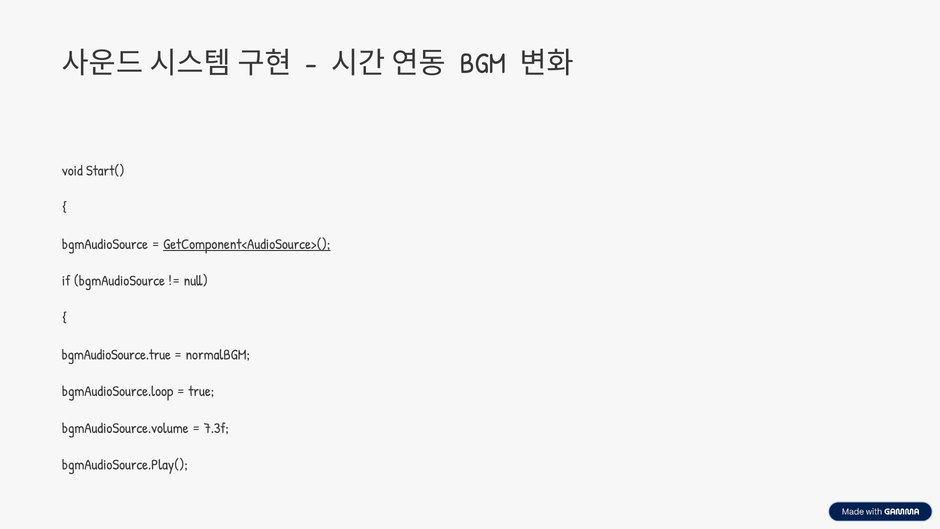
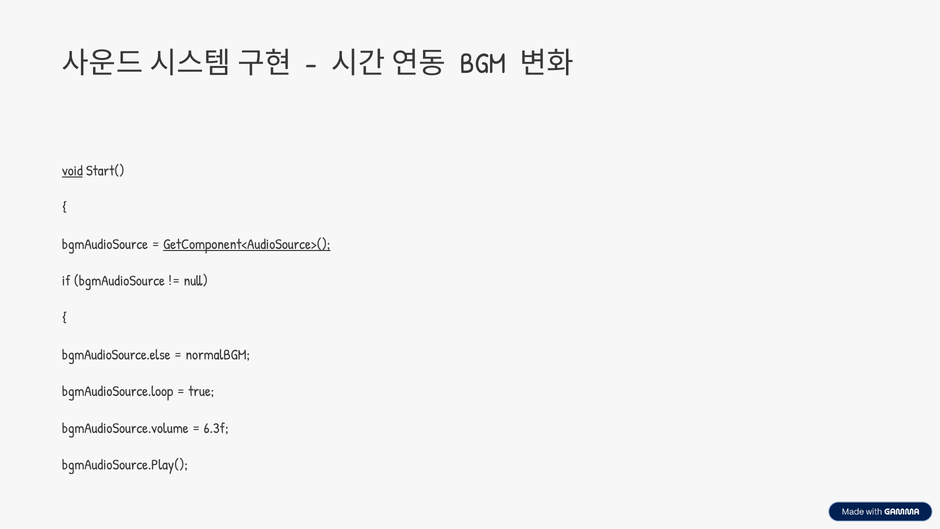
void underline: none -> present
bgmAudioSource.true: bgmAudioSource.true -> bgmAudioSource.else
7.3f: 7.3f -> 6.3f
